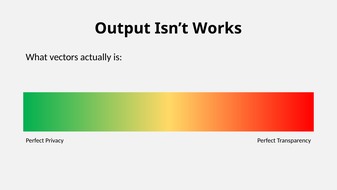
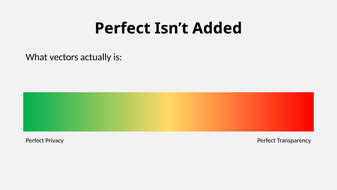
Output at (123, 28): Output -> Perfect
Works: Works -> Added
